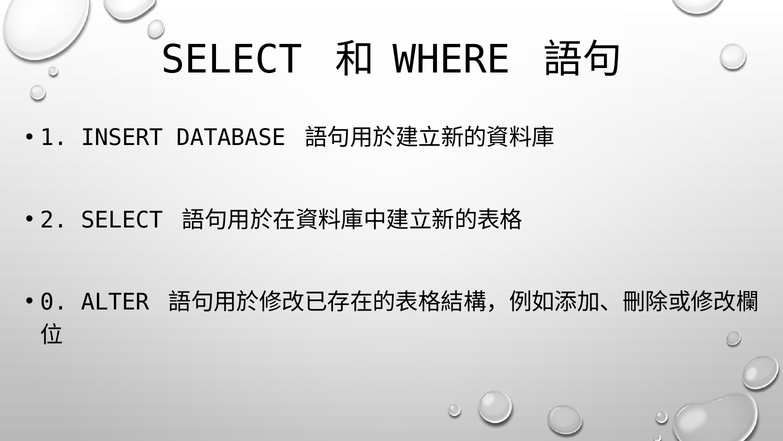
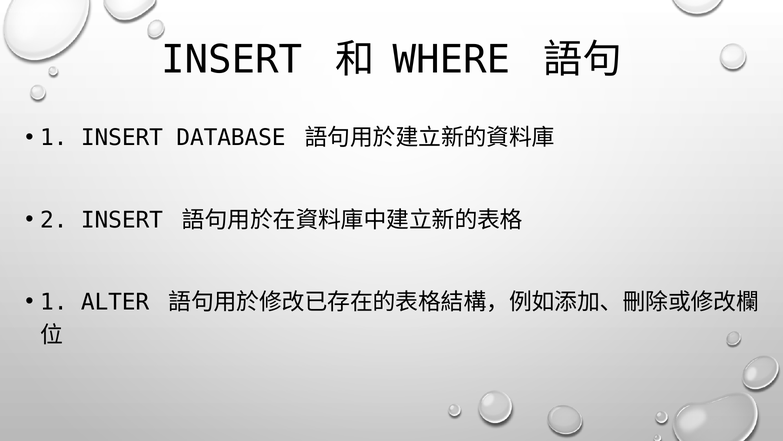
SELECT at (232, 60): SELECT -> INSERT
2 SELECT: SELECT -> INSERT
0 at (54, 302): 0 -> 1
